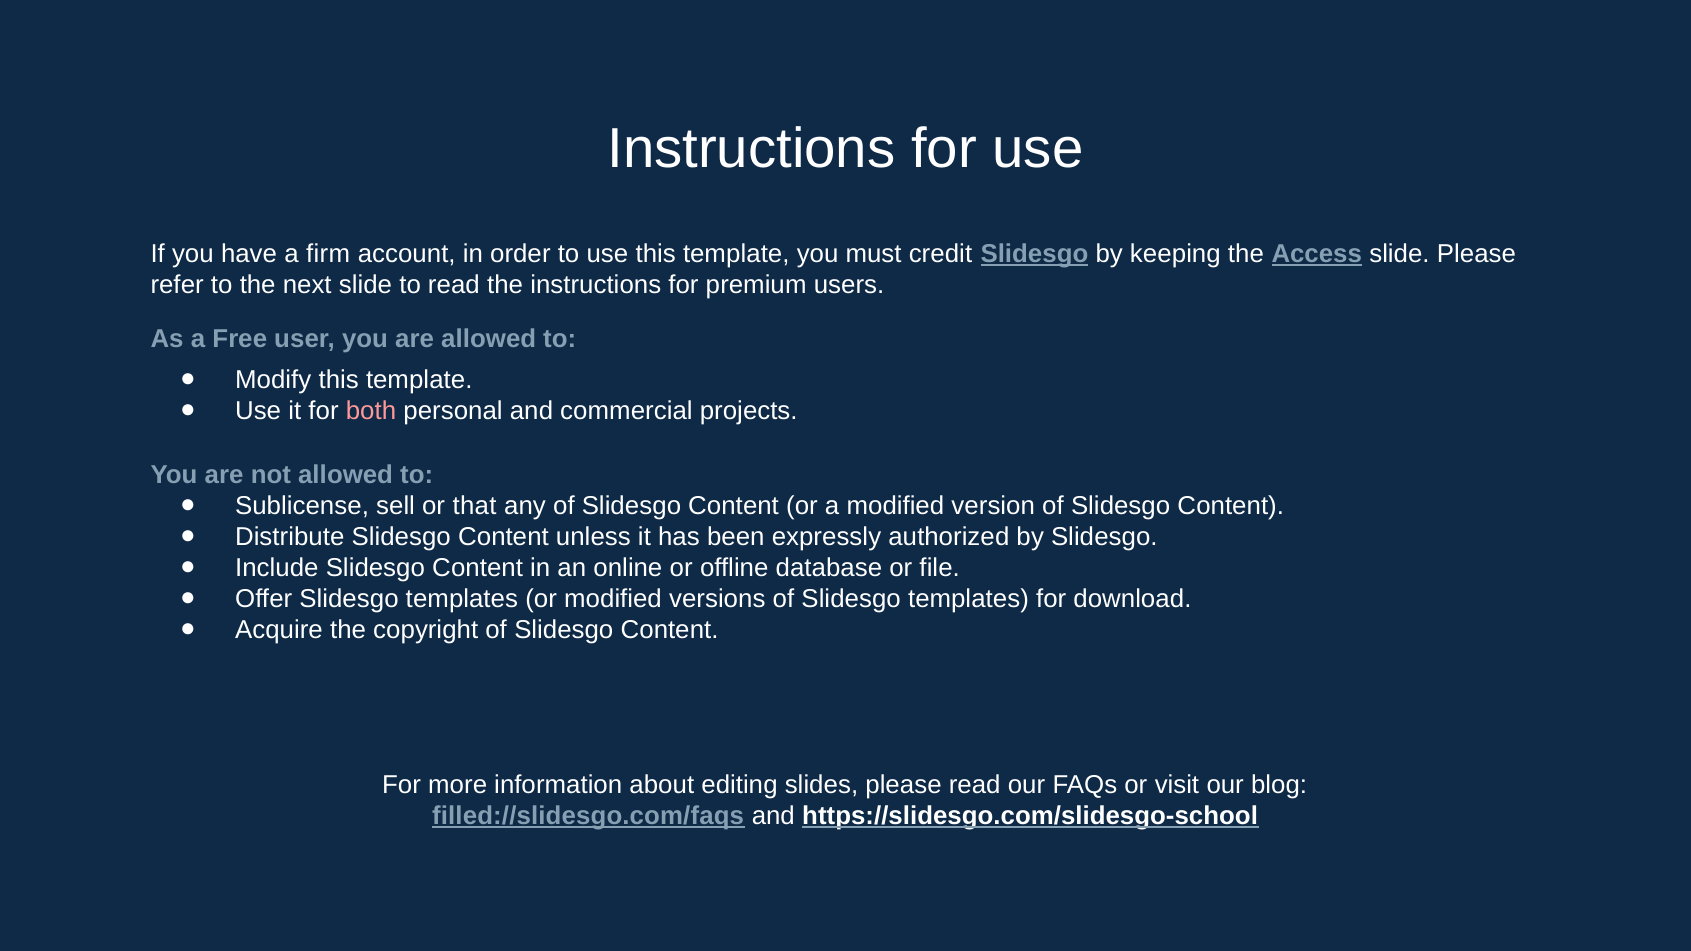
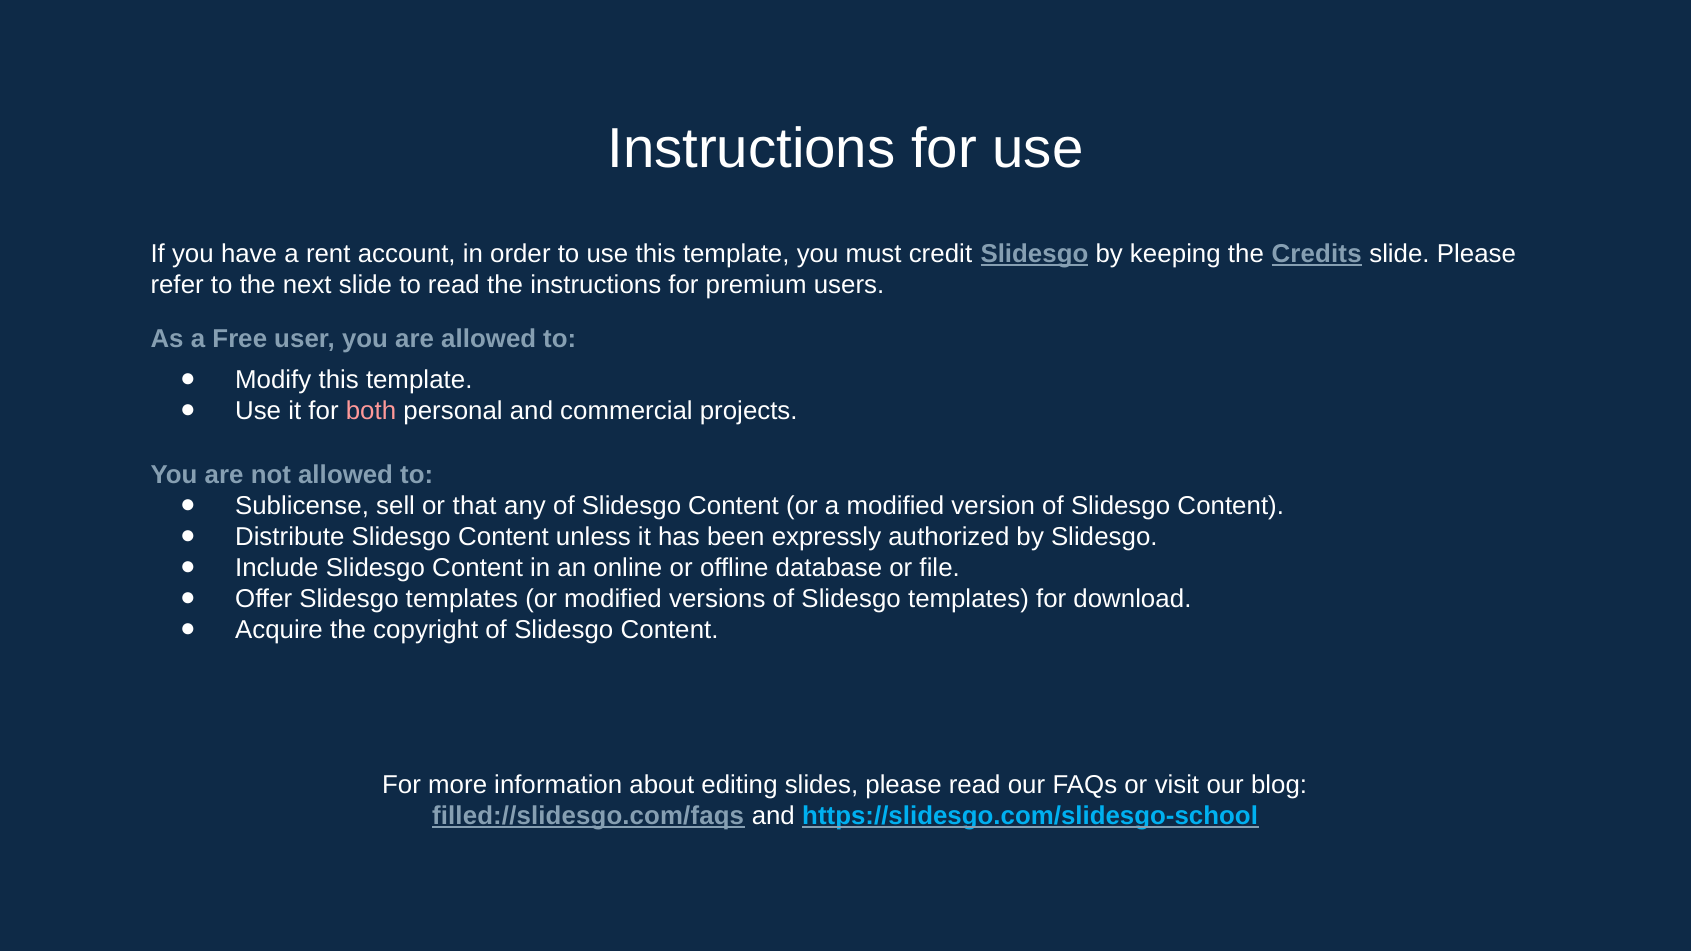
firm: firm -> rent
Access: Access -> Credits
https://slidesgo.com/slidesgo-school colour: white -> light blue
